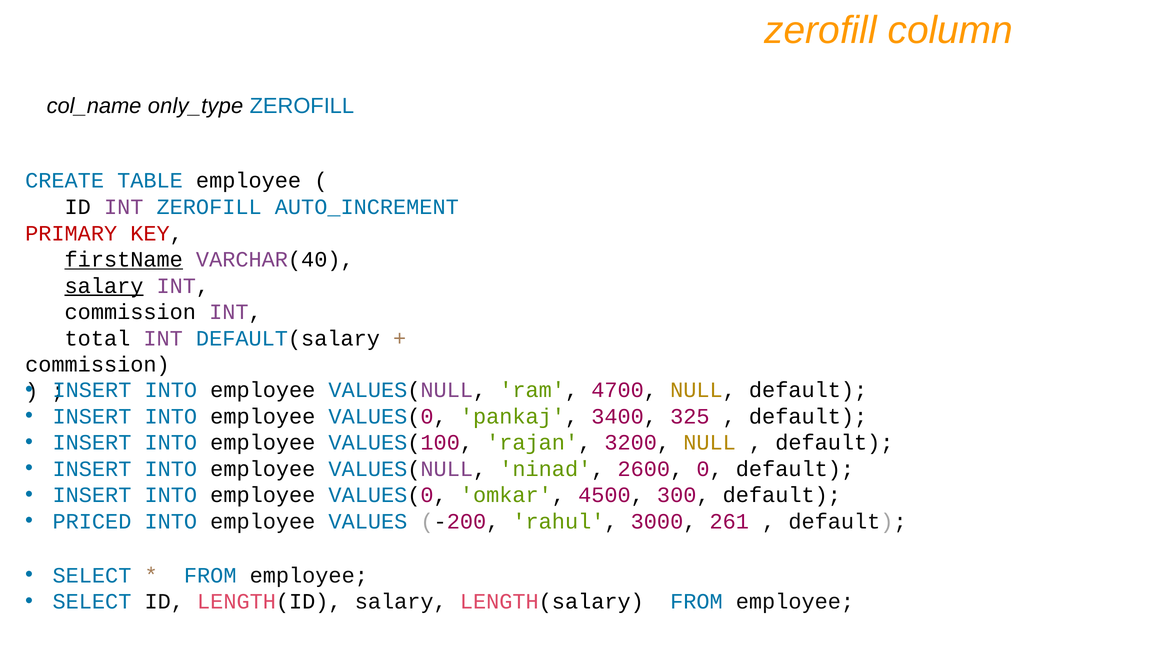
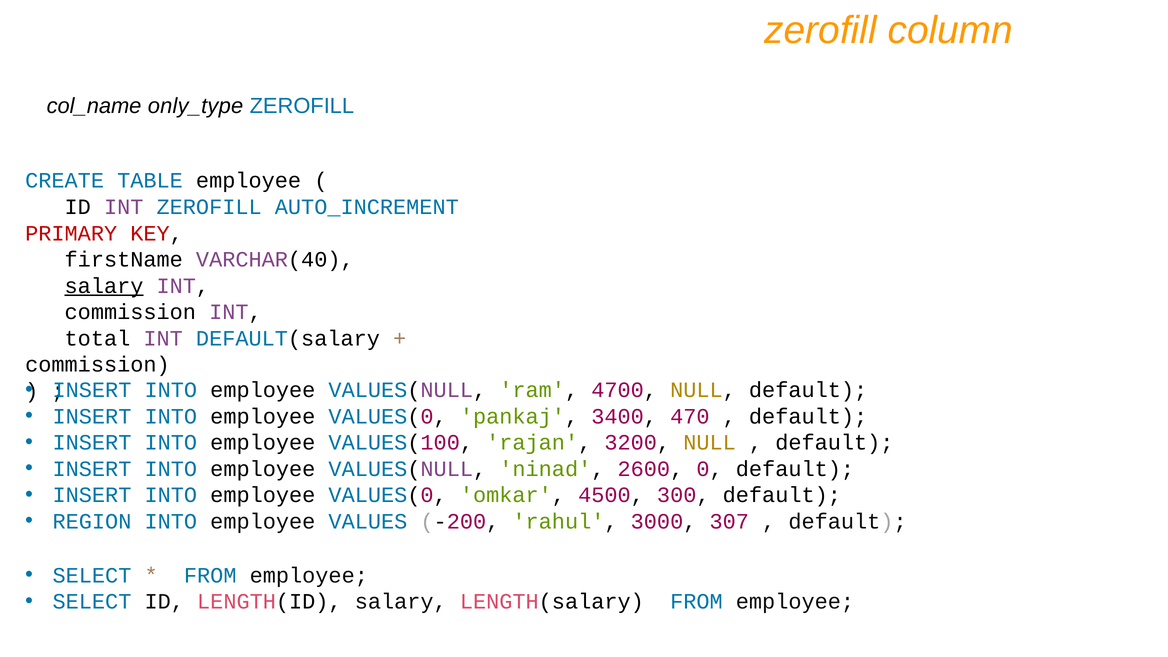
firstName underline: present -> none
325: 325 -> 470
PRICED: PRICED -> REGION
261: 261 -> 307
